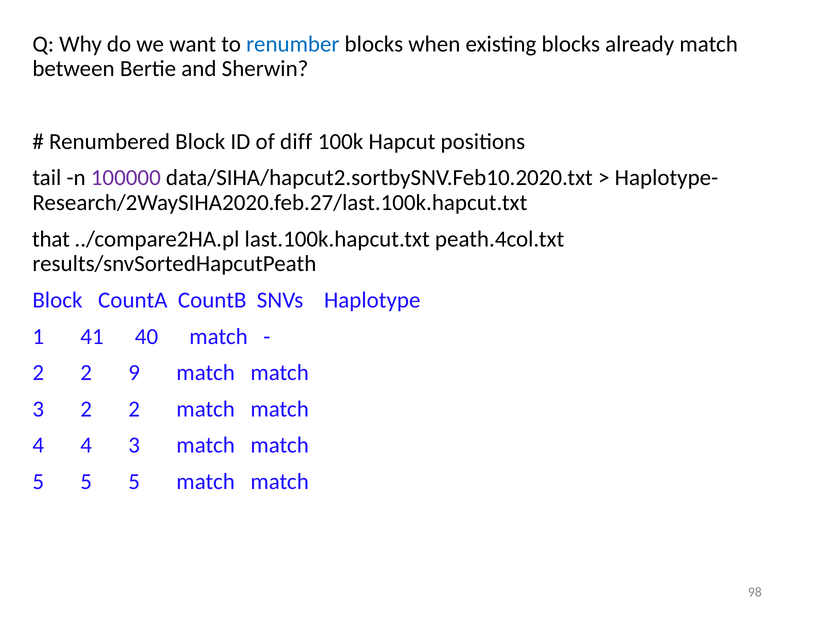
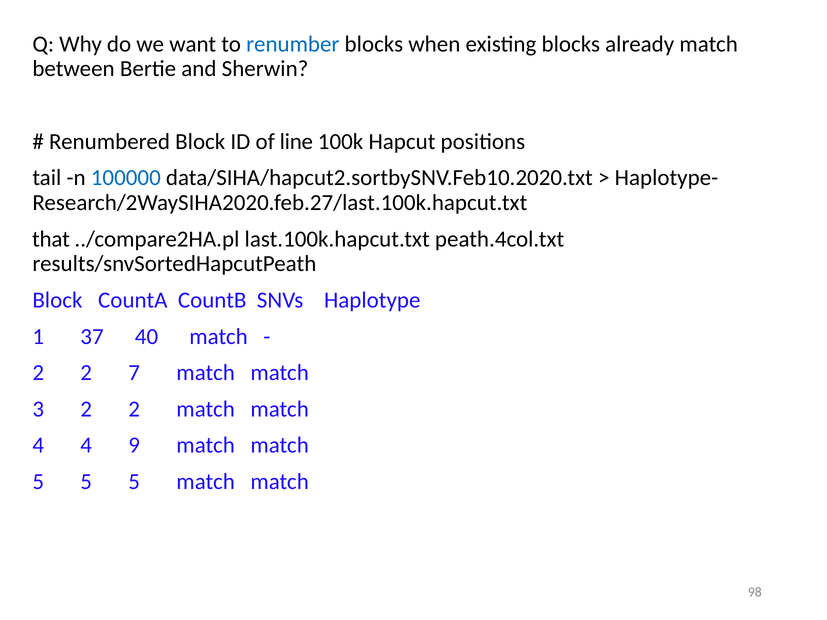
diff: diff -> line
100000 colour: purple -> blue
41: 41 -> 37
9: 9 -> 7
4 3: 3 -> 9
